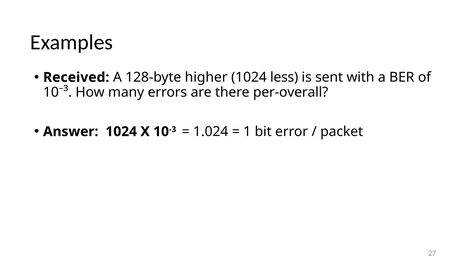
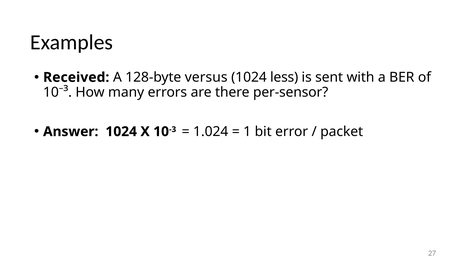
higher: higher -> versus
per-overall: per-overall -> per-sensor
